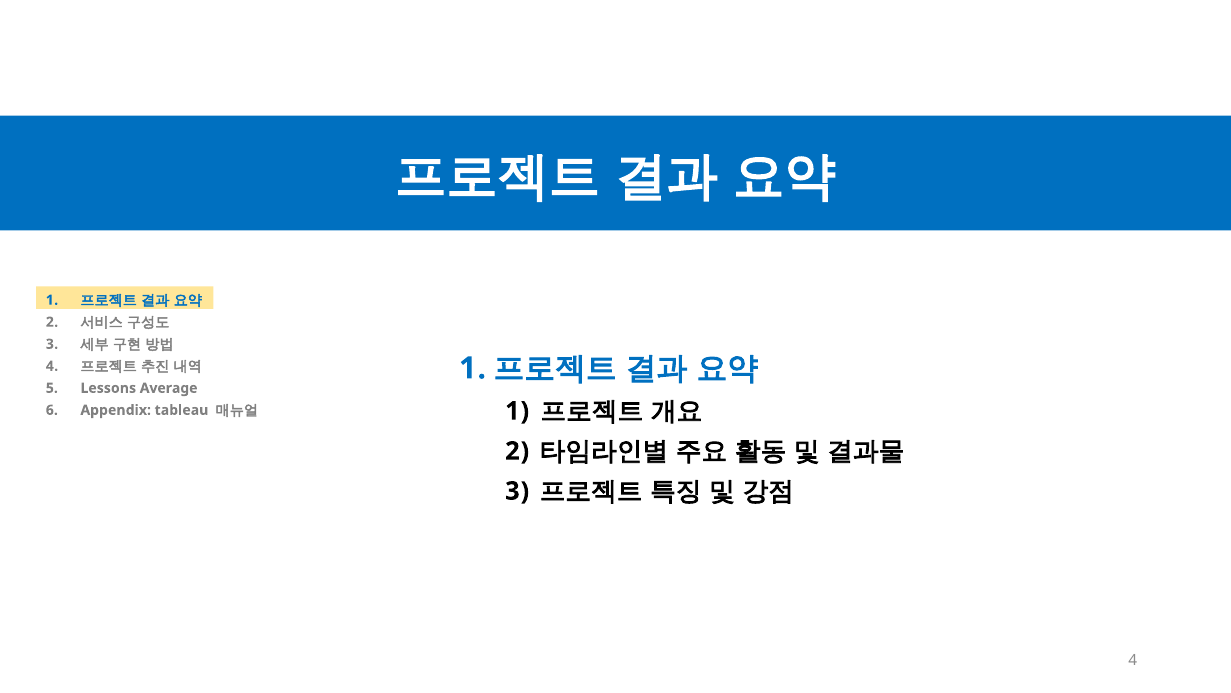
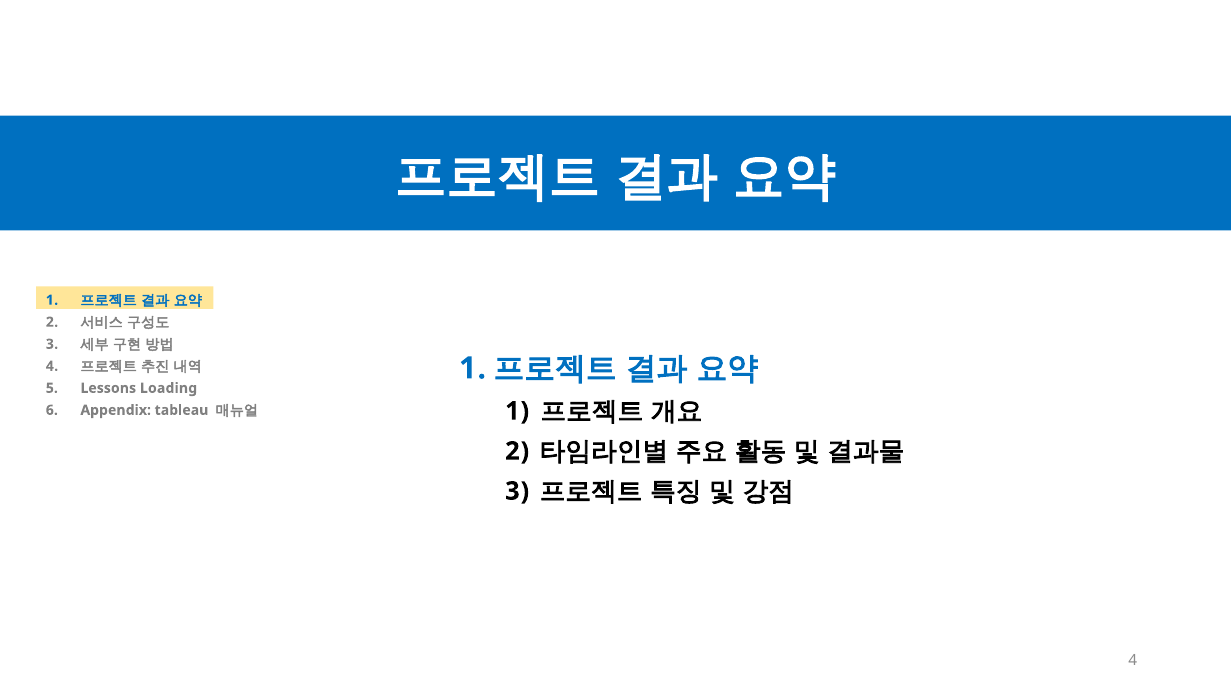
Average: Average -> Loading
